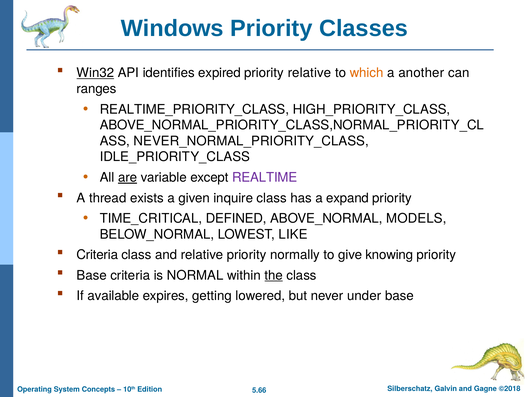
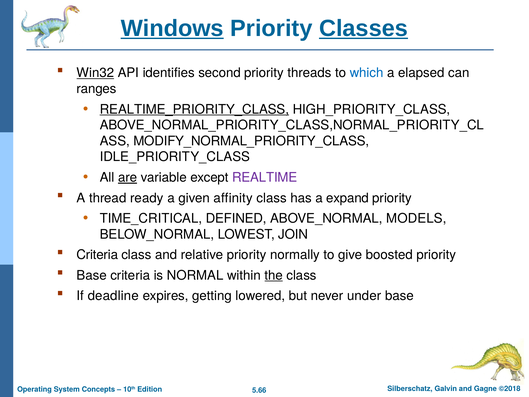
Windows underline: none -> present
Classes underline: none -> present
expired: expired -> second
priority relative: relative -> threads
which colour: orange -> blue
another: another -> elapsed
REALTIME_PRIORITY_CLASS underline: none -> present
NEVER_NORMAL_PRIORITY_CLASS: NEVER_NORMAL_PRIORITY_CLASS -> MODIFY_NORMAL_PRIORITY_CLASS
exists: exists -> ready
inquire: inquire -> affinity
LIKE: LIKE -> JOIN
knowing: knowing -> boosted
available: available -> deadline
